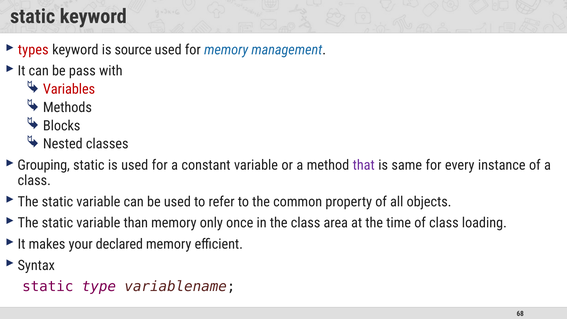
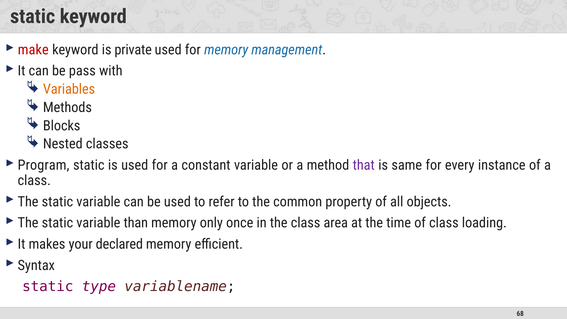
types: types -> make
source: source -> private
Variables colour: red -> orange
Grouping: Grouping -> Program
